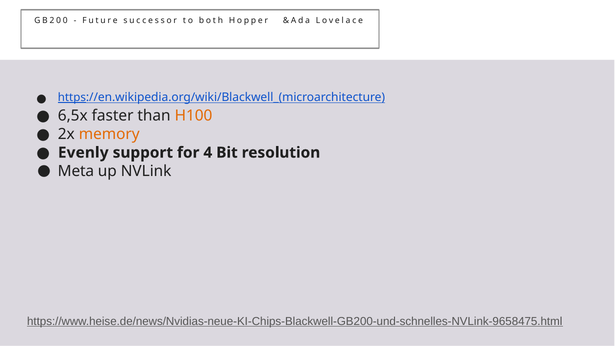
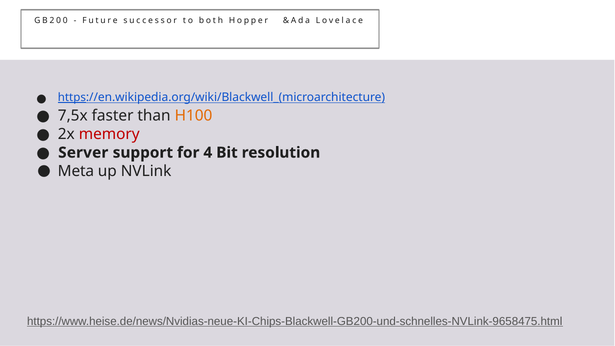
6,5x: 6,5x -> 7,5x
memory colour: orange -> red
Evenly: Evenly -> Server
